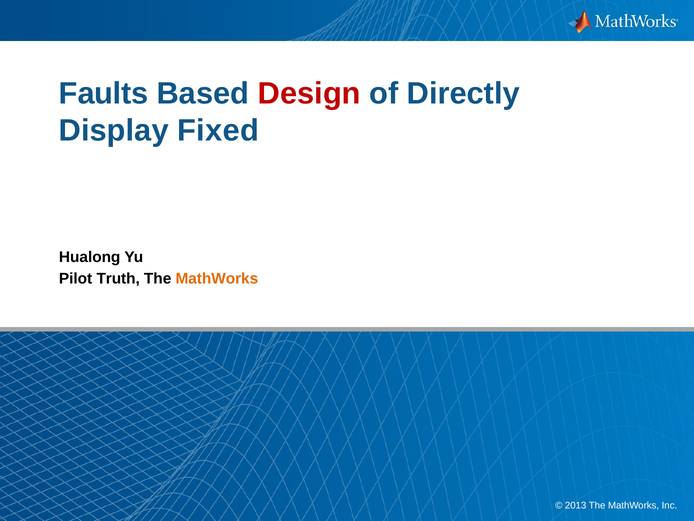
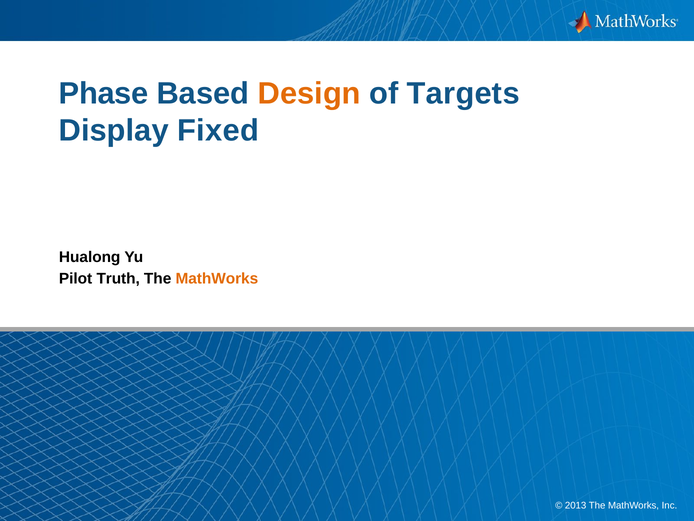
Faults: Faults -> Phase
Design colour: red -> orange
Directly: Directly -> Targets
